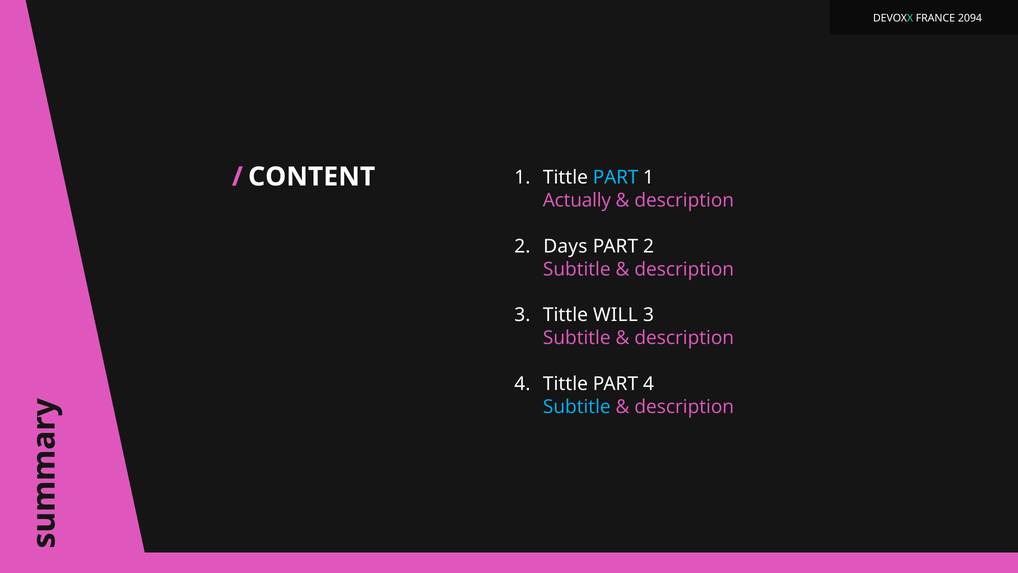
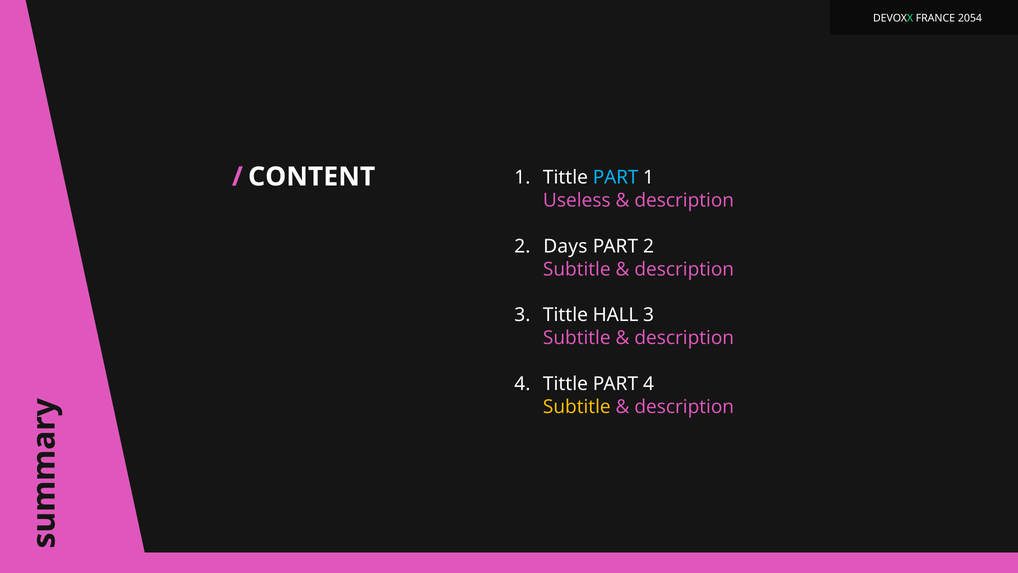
2094: 2094 -> 2054
Actually: Actually -> Useless
WILL: WILL -> HALL
Subtitle at (577, 407) colour: light blue -> yellow
